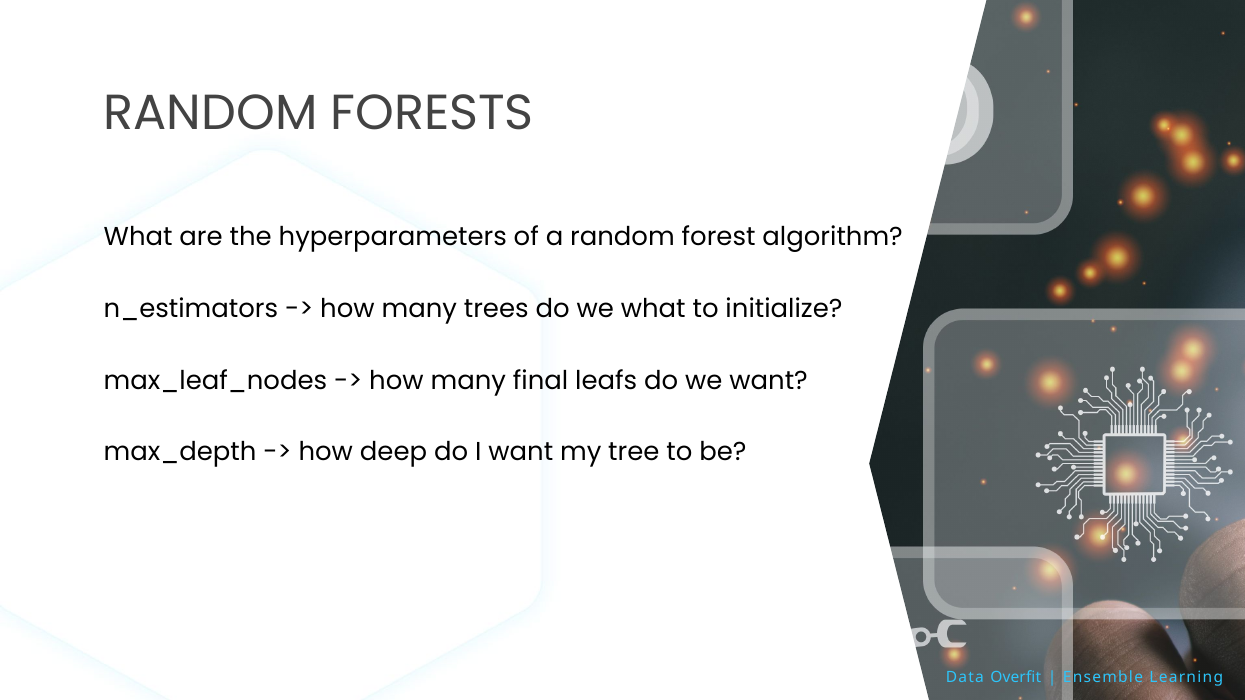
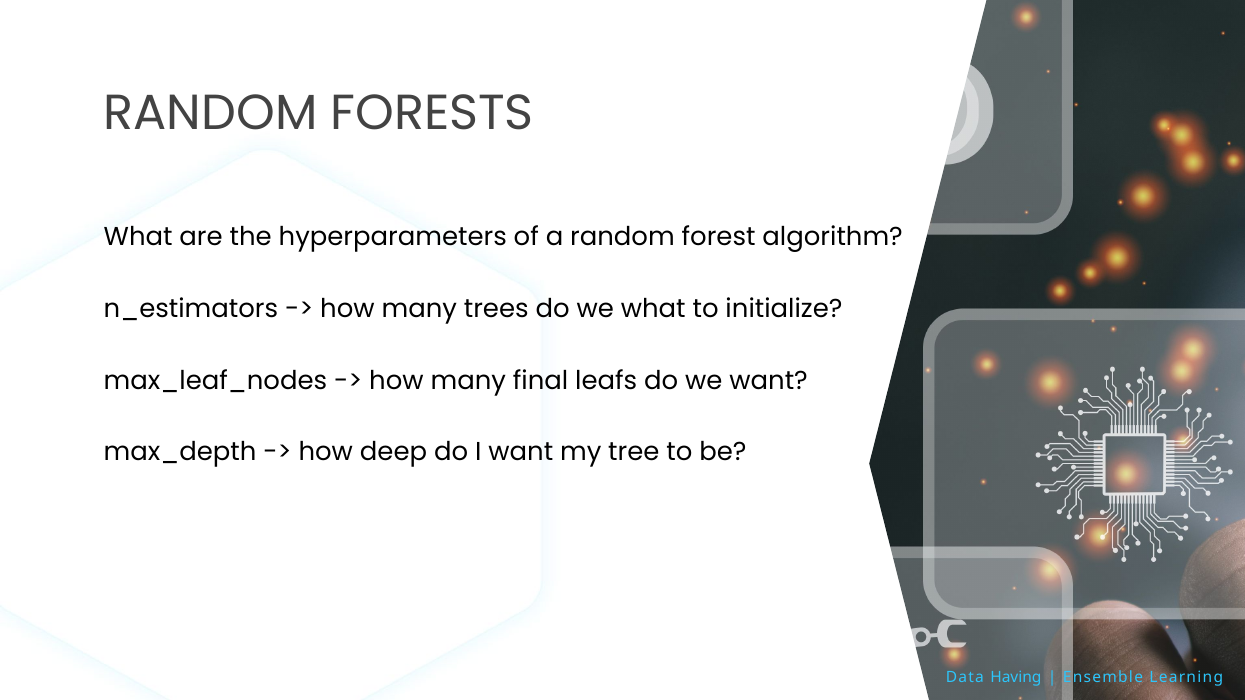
Overfit: Overfit -> Having
